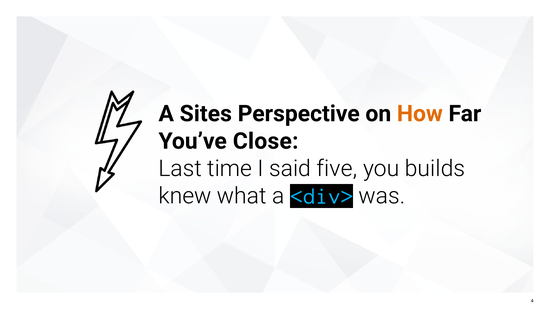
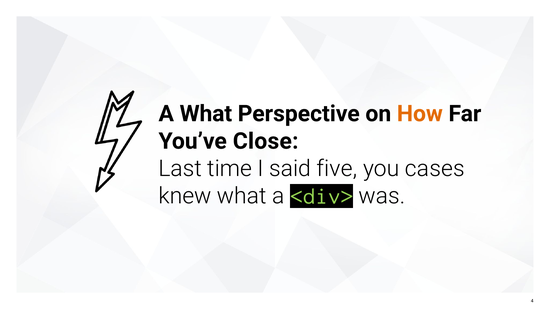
A Sites: Sites -> What
builds: builds -> cases
<div> colour: light blue -> light green
